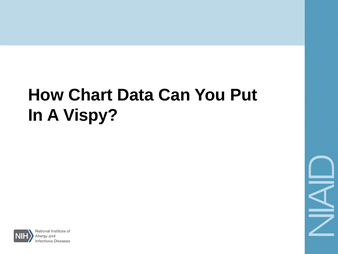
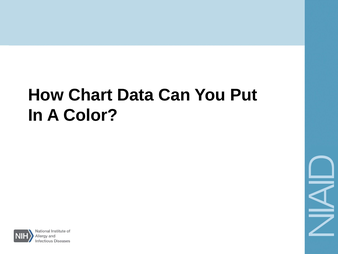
Vispy: Vispy -> Color
